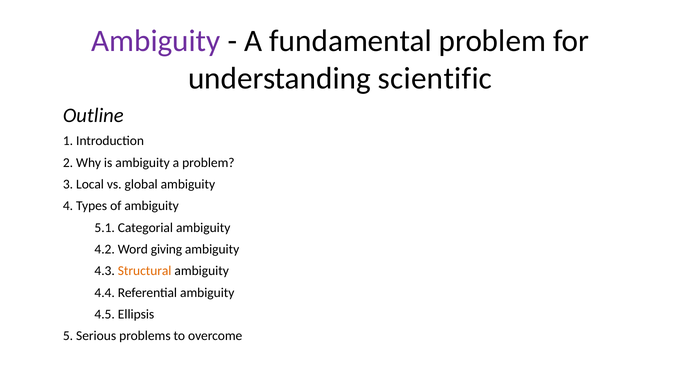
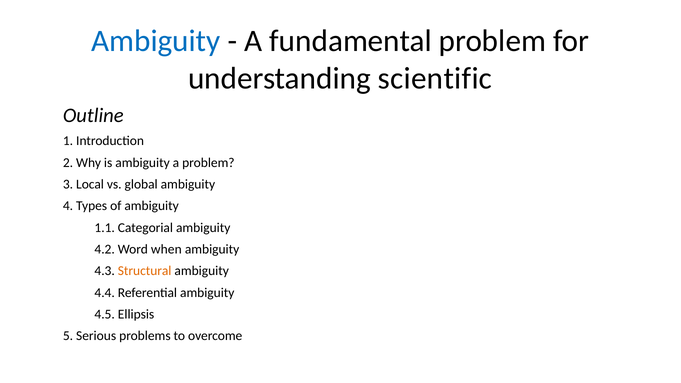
Ambiguity at (156, 41) colour: purple -> blue
5.1: 5.1 -> 1.1
giving: giving -> when
